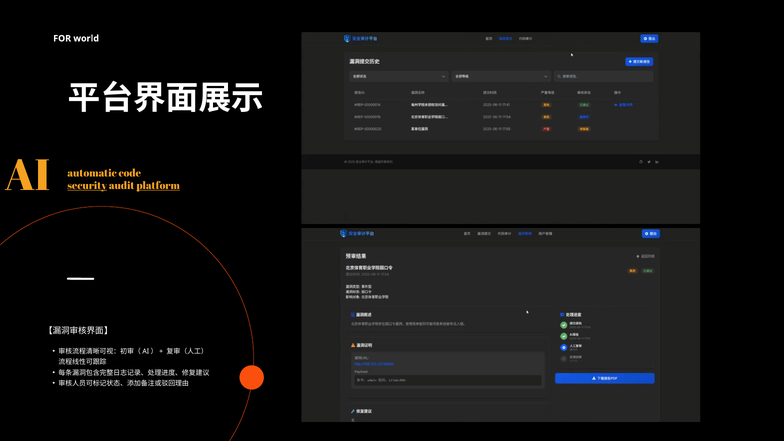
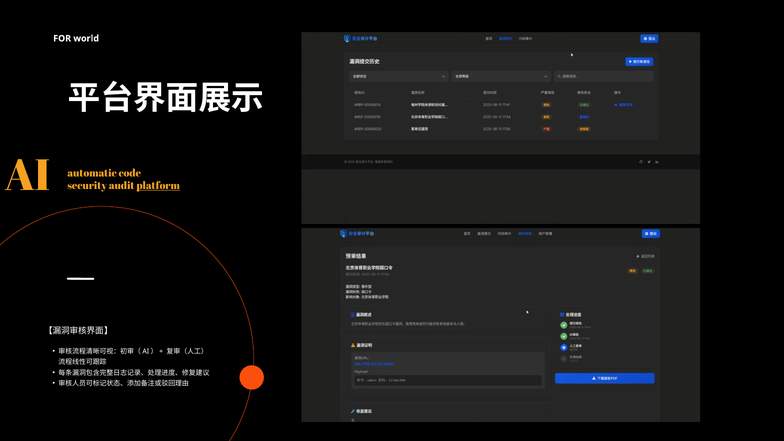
security underline: present -> none
